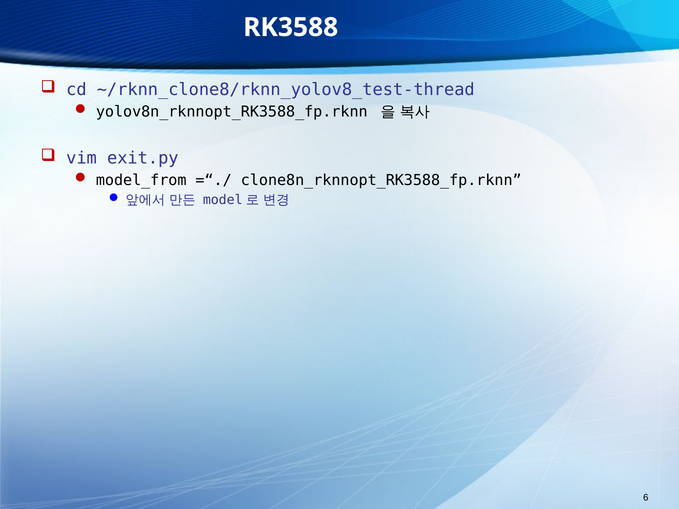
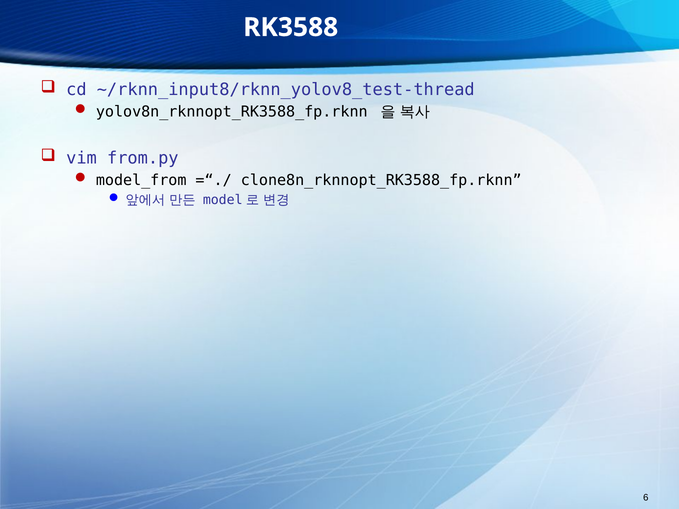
~/rknn_clone8/rknn_yolov8_test-thread: ~/rknn_clone8/rknn_yolov8_test-thread -> ~/rknn_input8/rknn_yolov8_test-thread
exit.py: exit.py -> from.py
